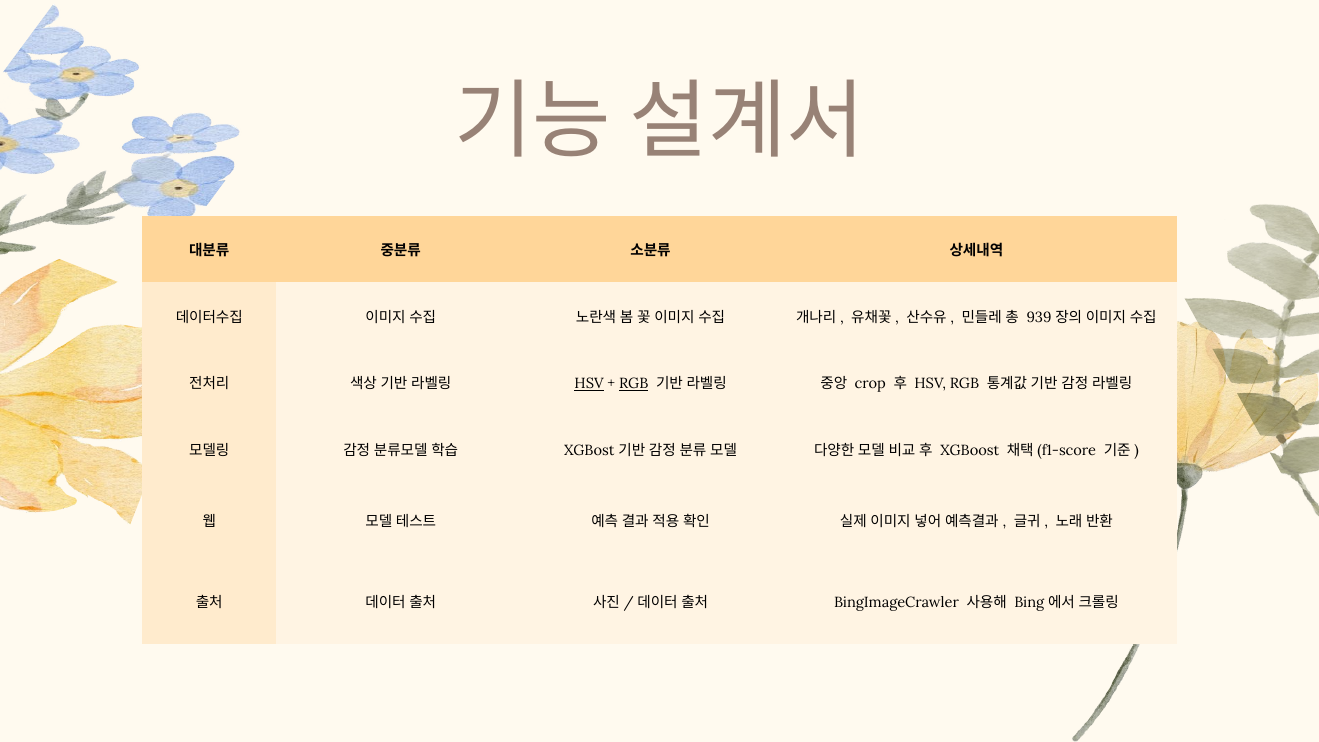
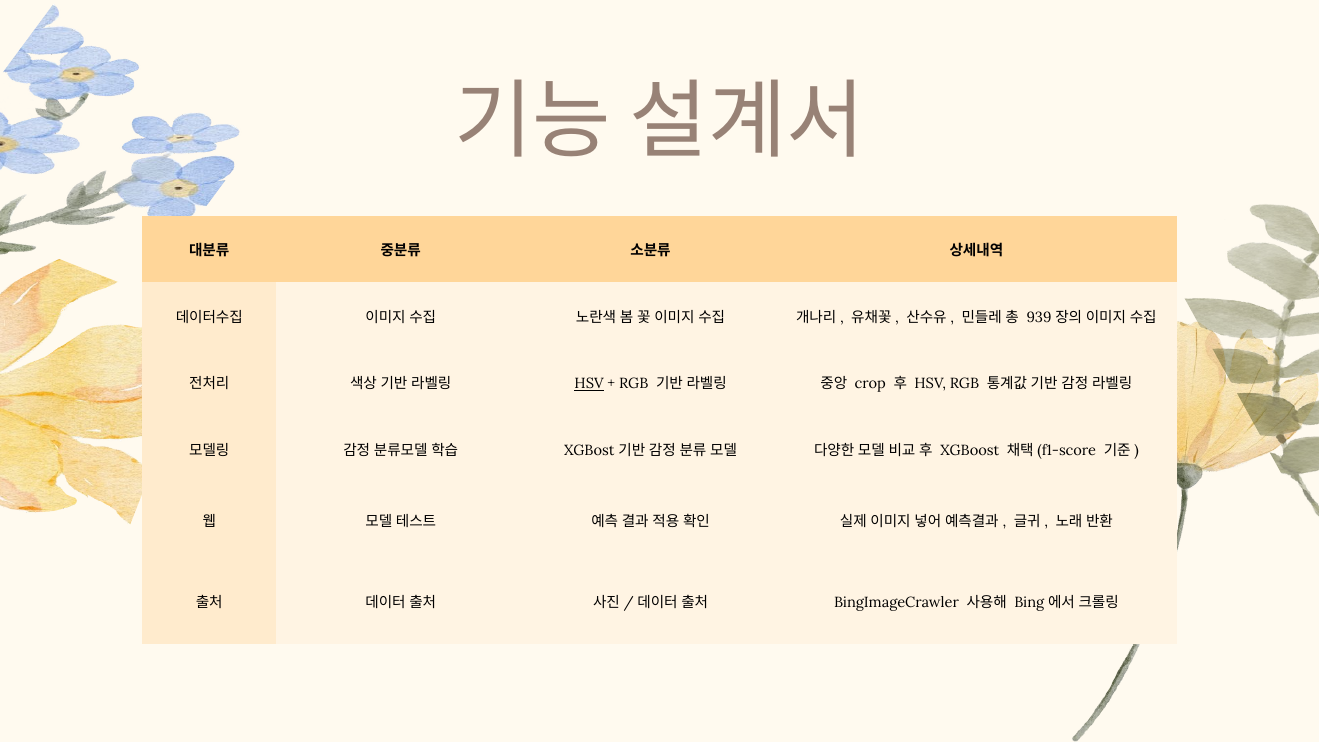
RGB at (634, 384) underline: present -> none
